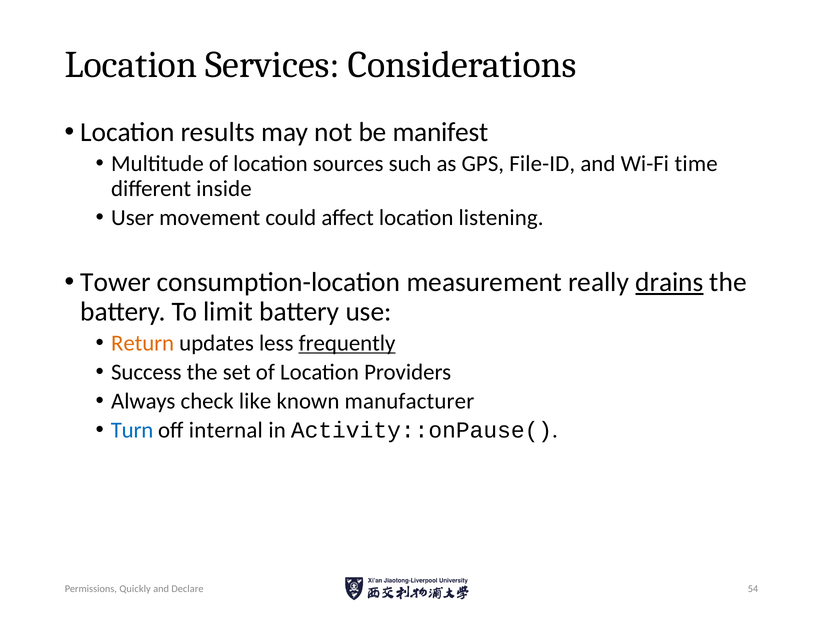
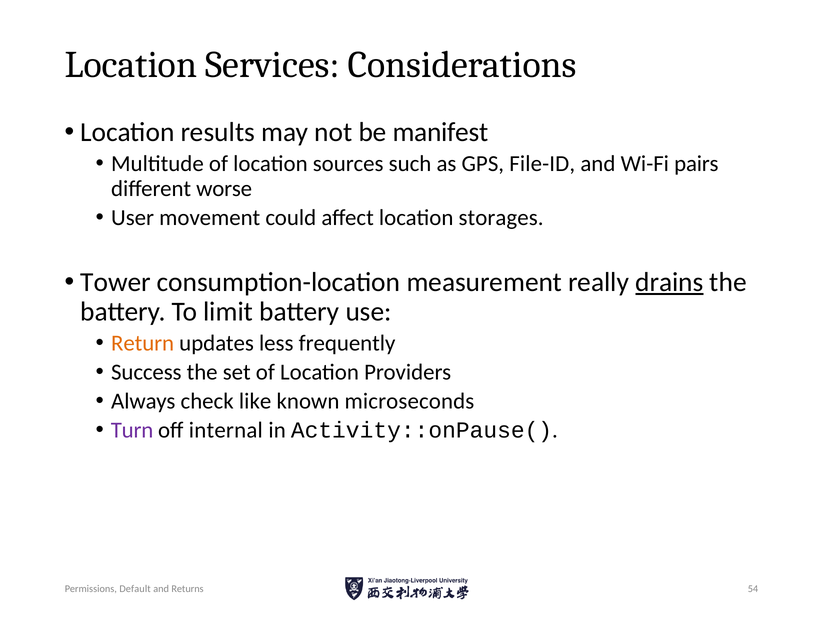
time: time -> pairs
inside: inside -> worse
listening: listening -> storages
frequently underline: present -> none
manufacturer: manufacturer -> microseconds
Turn colour: blue -> purple
Quickly: Quickly -> Default
Declare: Declare -> Returns
